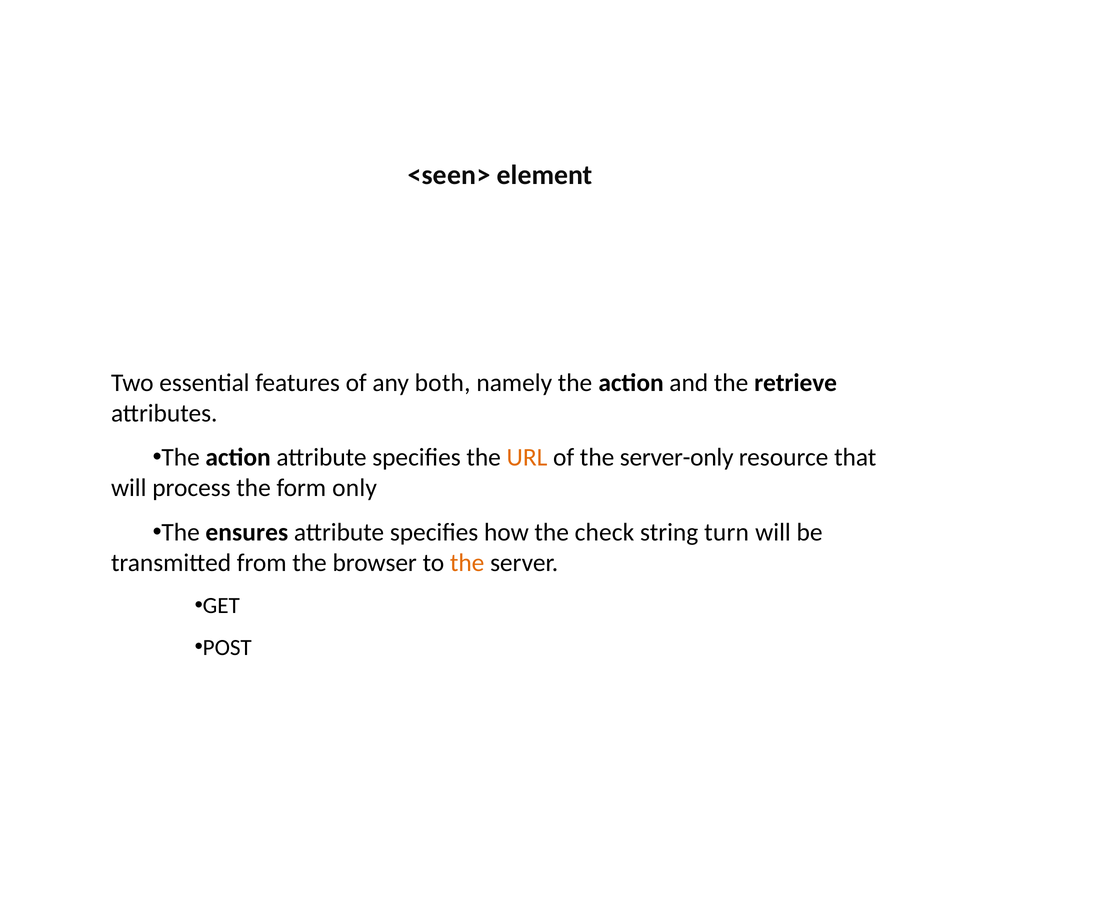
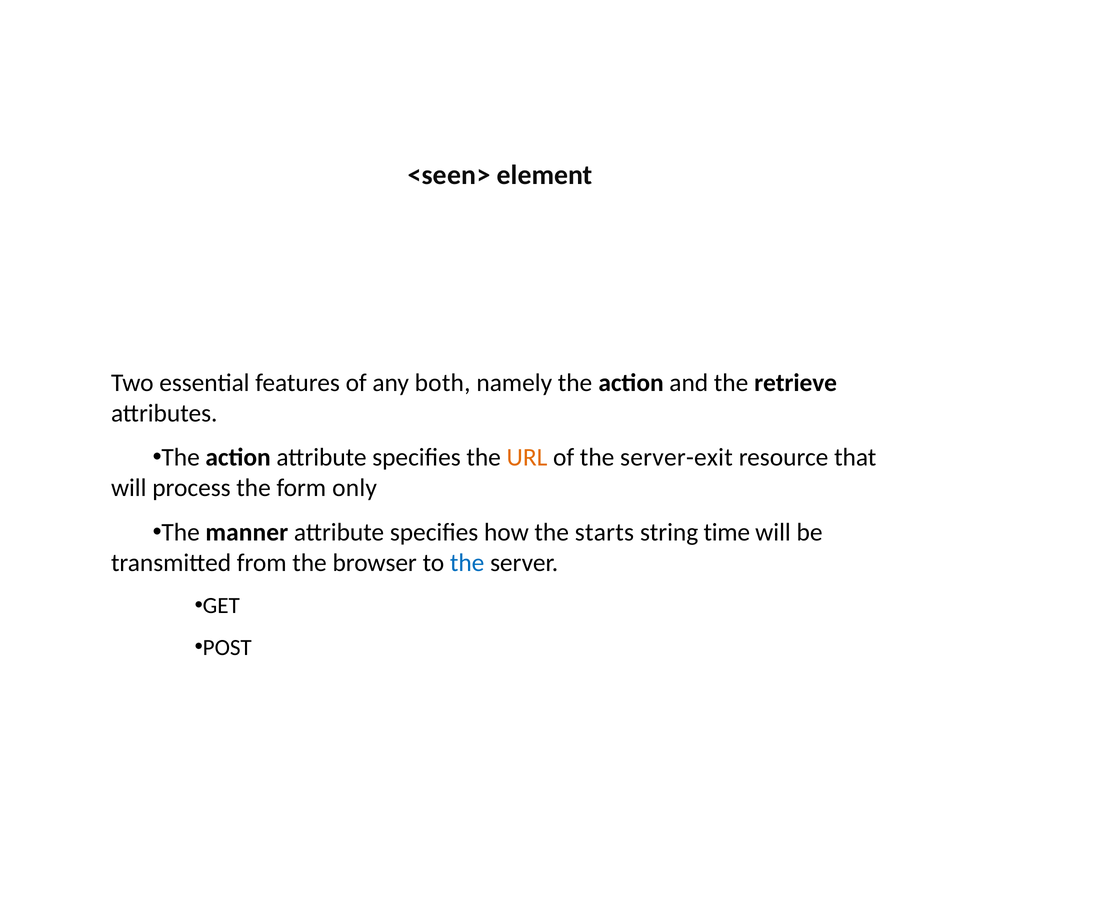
server-only: server-only -> server-exit
ensures: ensures -> manner
check: check -> starts
turn: turn -> time
the at (467, 563) colour: orange -> blue
